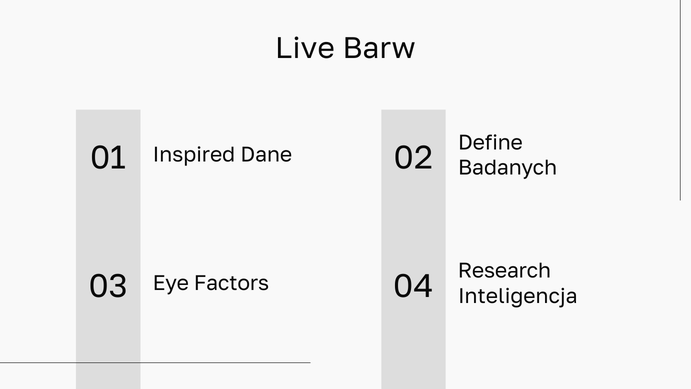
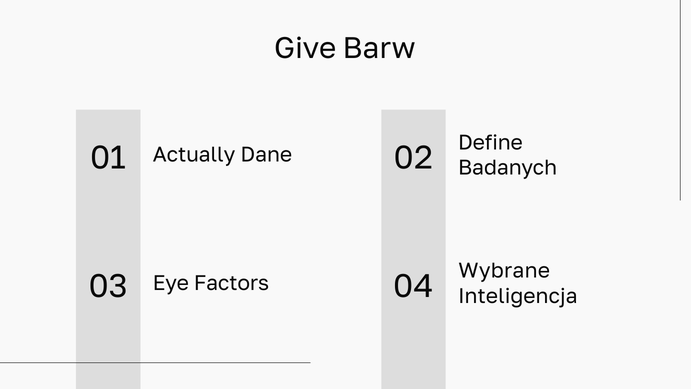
Live: Live -> Give
Inspired: Inspired -> Actually
Research: Research -> Wybrane
